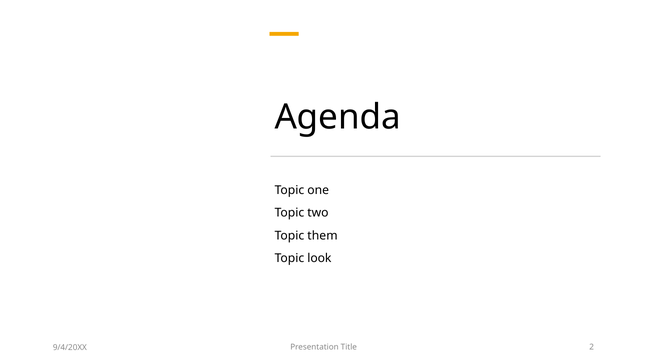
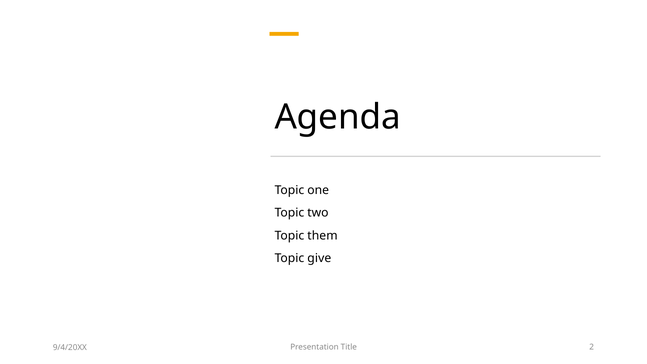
look: look -> give
